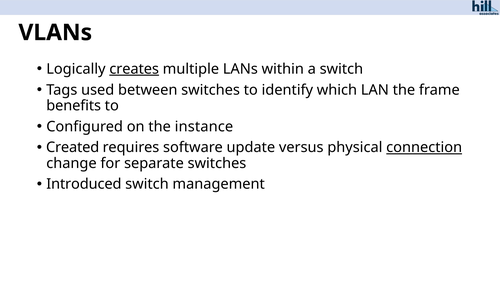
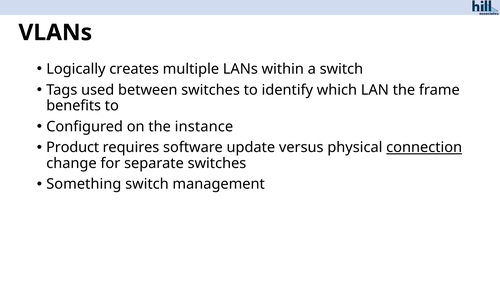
creates underline: present -> none
Created: Created -> Product
Introduced: Introduced -> Something
